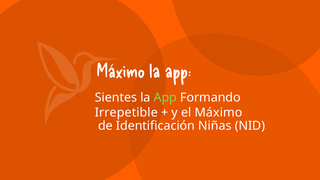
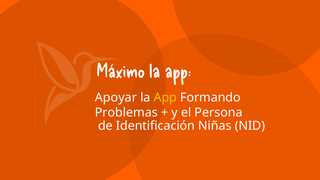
Sientes: Sientes -> Apoyar
App at (165, 97) colour: light green -> yellow
Irrepetible: Irrepetible -> Problemas
el Máximo: Máximo -> Persona
